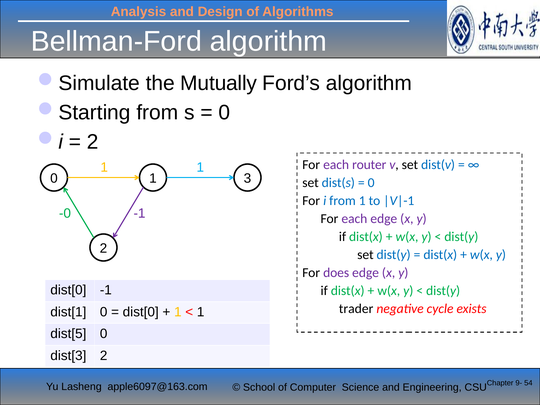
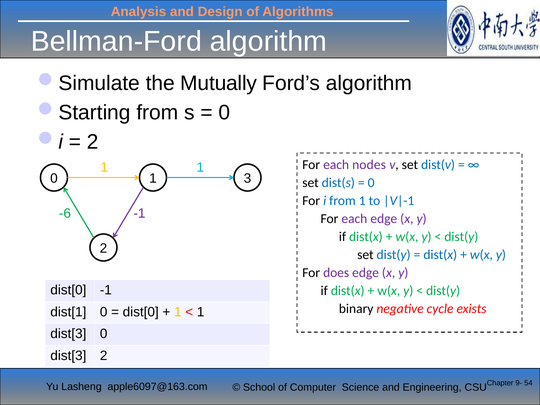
router: router -> nodes
-0: -0 -> -6
trader: trader -> binary
dist[5 at (68, 334): dist[5 -> dist[3
